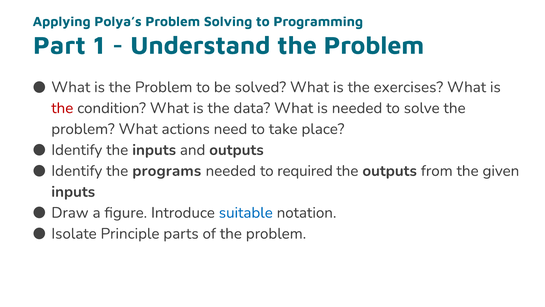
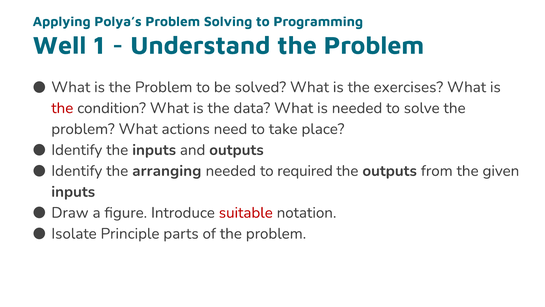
Part: Part -> Well
programs: programs -> arranging
suitable colour: blue -> red
